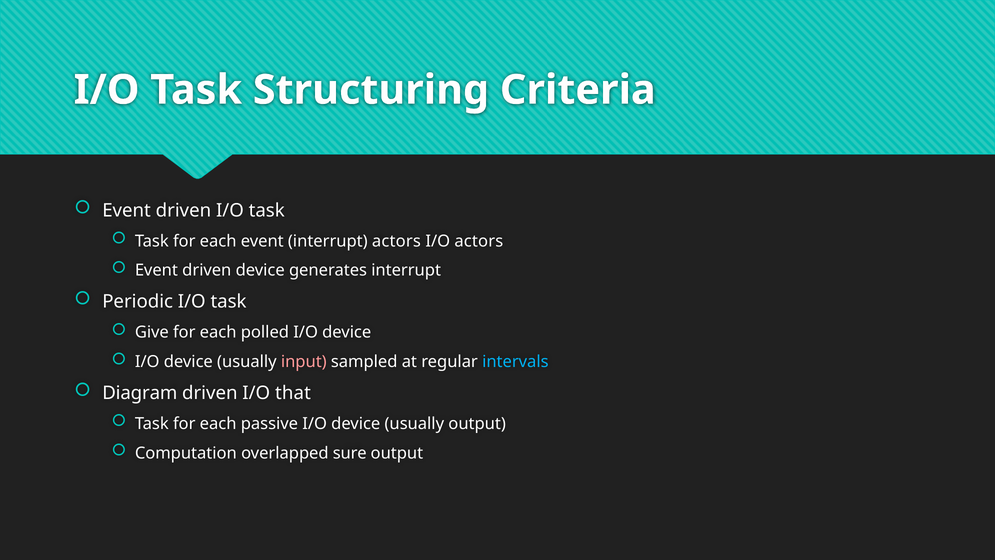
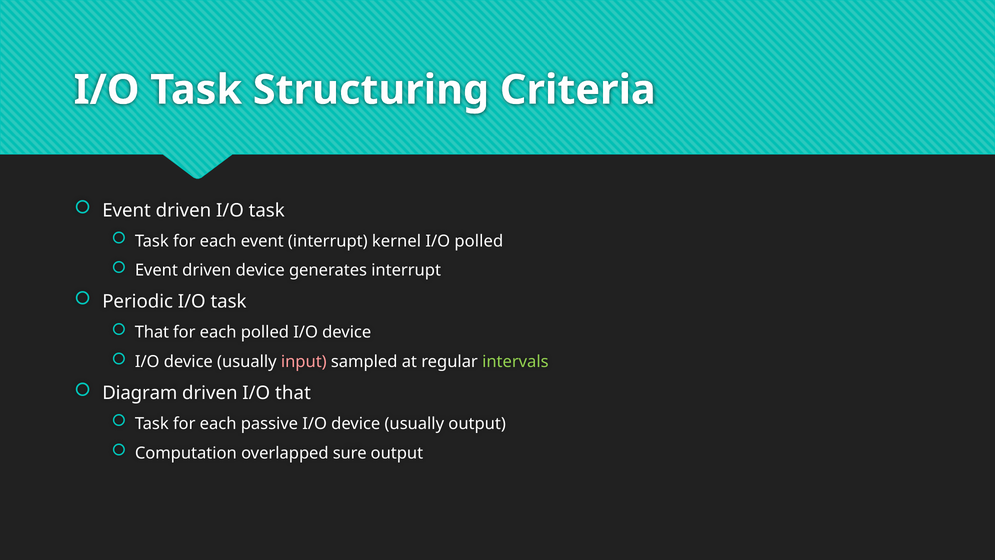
interrupt actors: actors -> kernel
I/O actors: actors -> polled
Give at (152, 332): Give -> That
intervals colour: light blue -> light green
